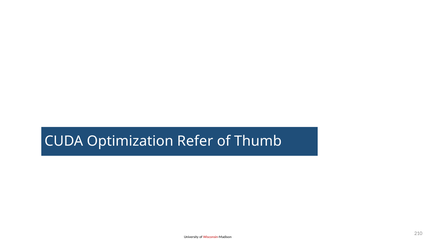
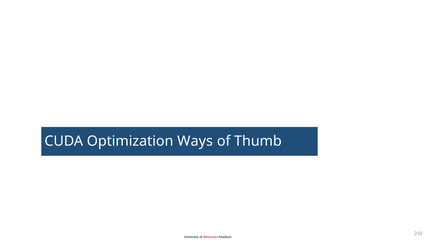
Refer: Refer -> Ways
